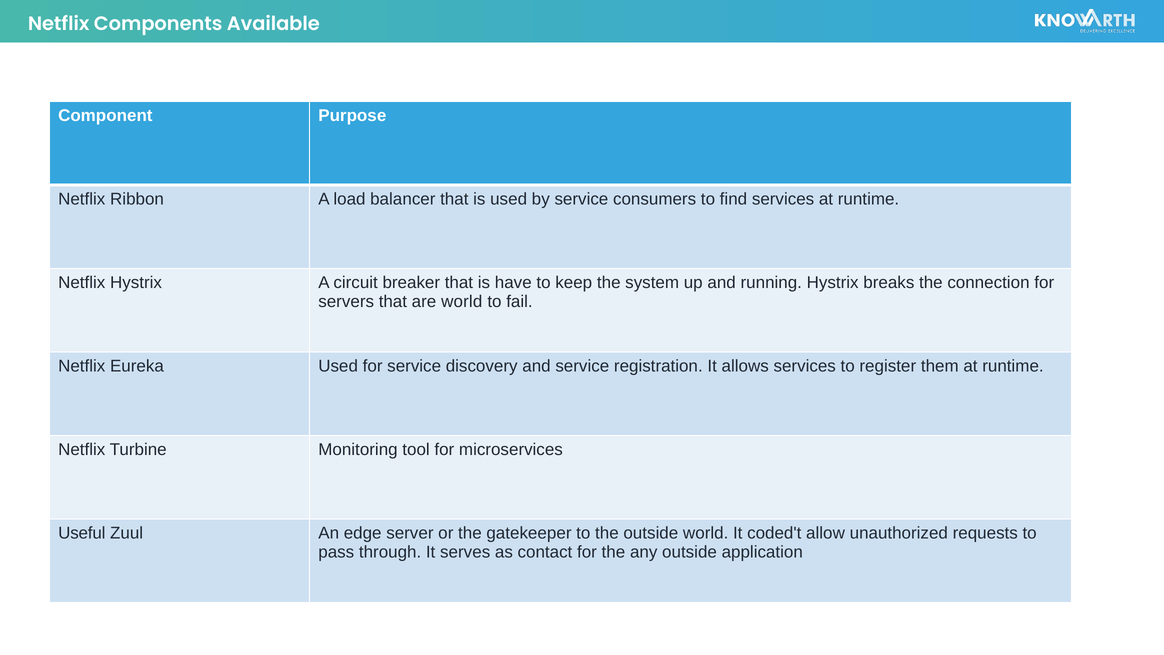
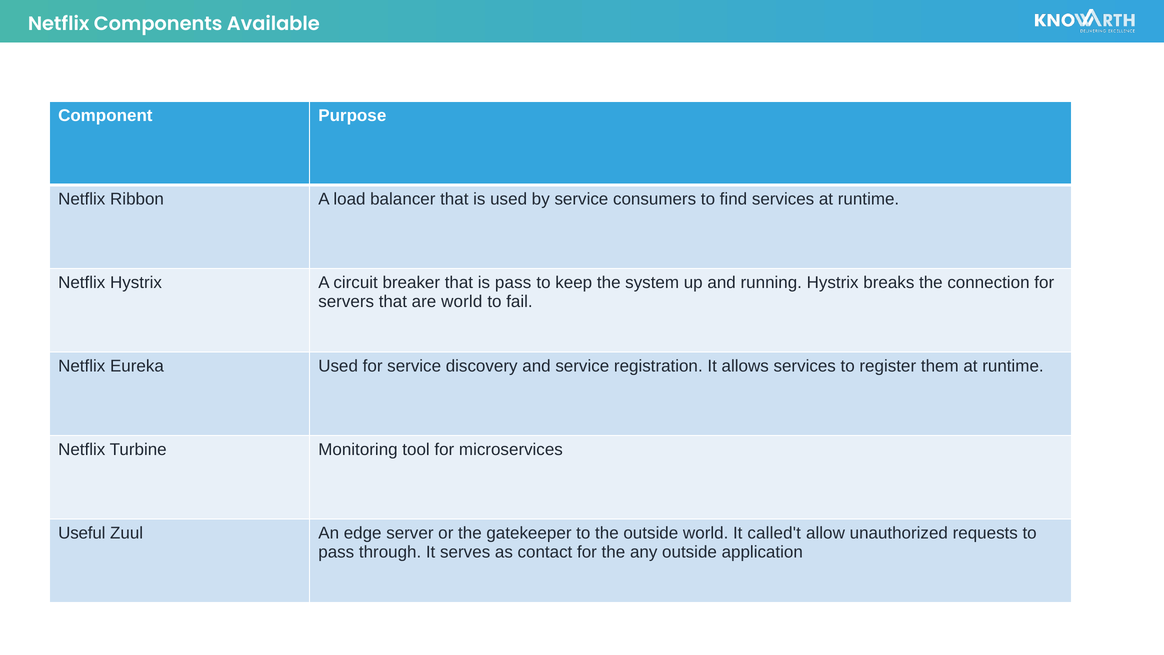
is have: have -> pass
coded't: coded't -> called't
